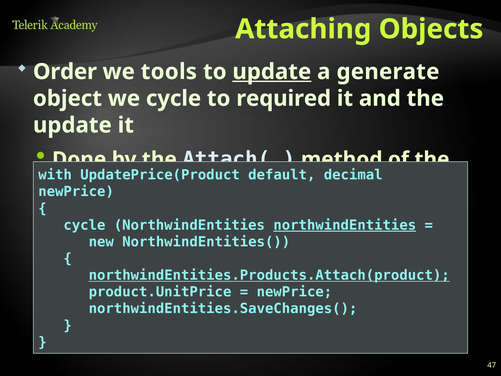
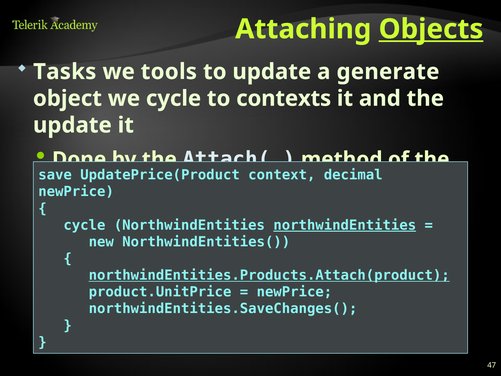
Objects underline: none -> present
Order: Order -> Tasks
update at (272, 72) underline: present -> none
required: required -> contexts
with: with -> save
default at (282, 175): default -> context
